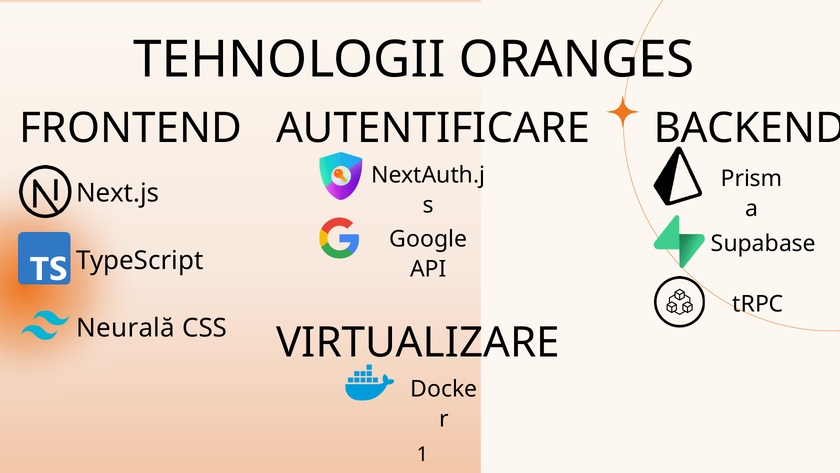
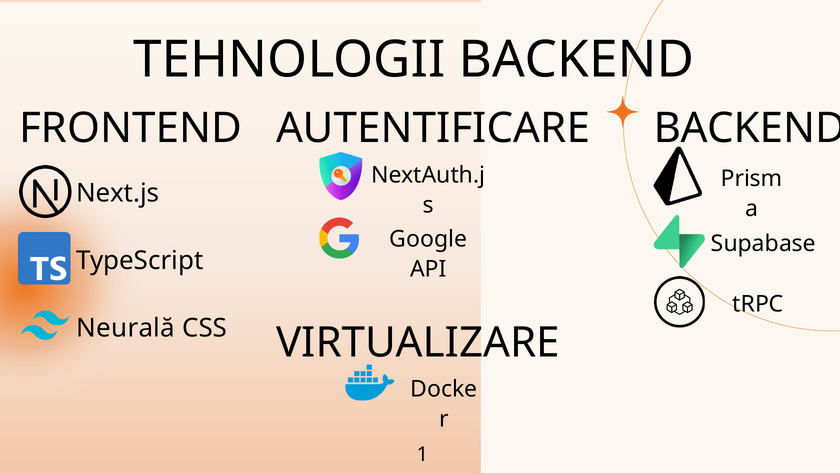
TEHNOLOGII ORANGES: ORANGES -> BACKEND
